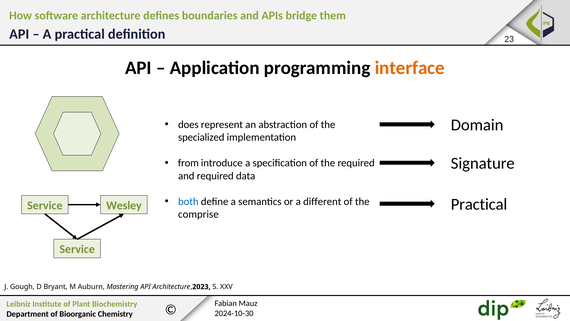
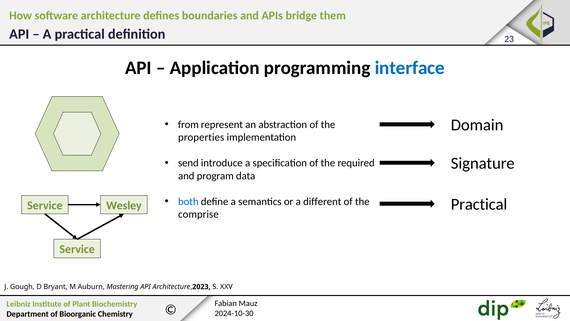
interface colour: orange -> blue
does: does -> from
specialized: specialized -> properties
from: from -> send
and required: required -> program
